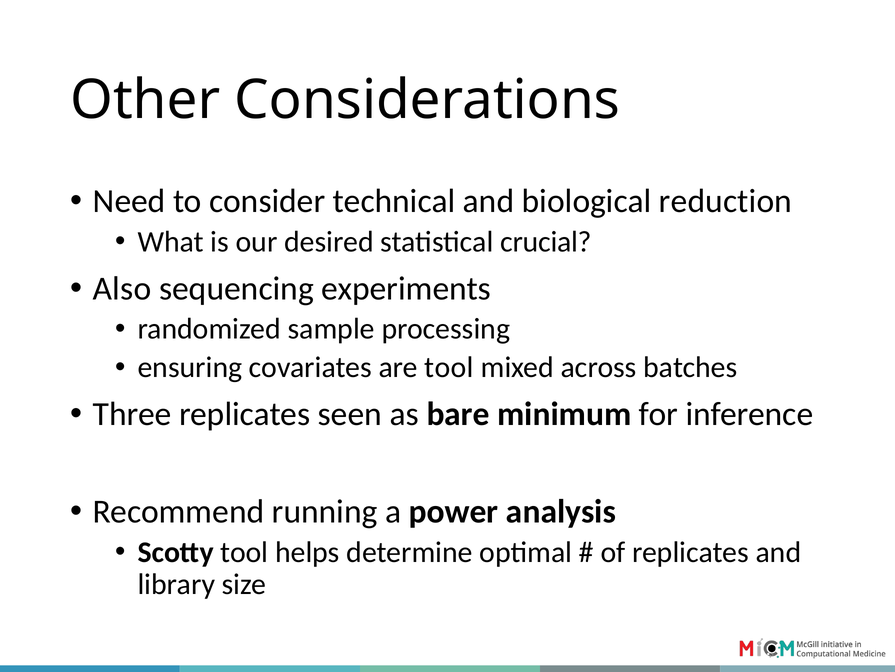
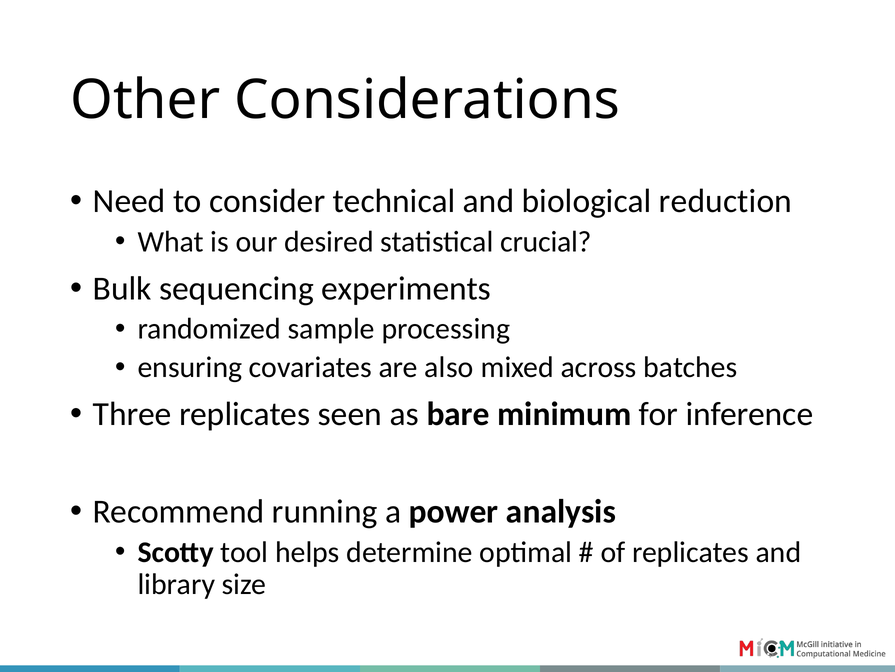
Also: Also -> Bulk
are tool: tool -> also
